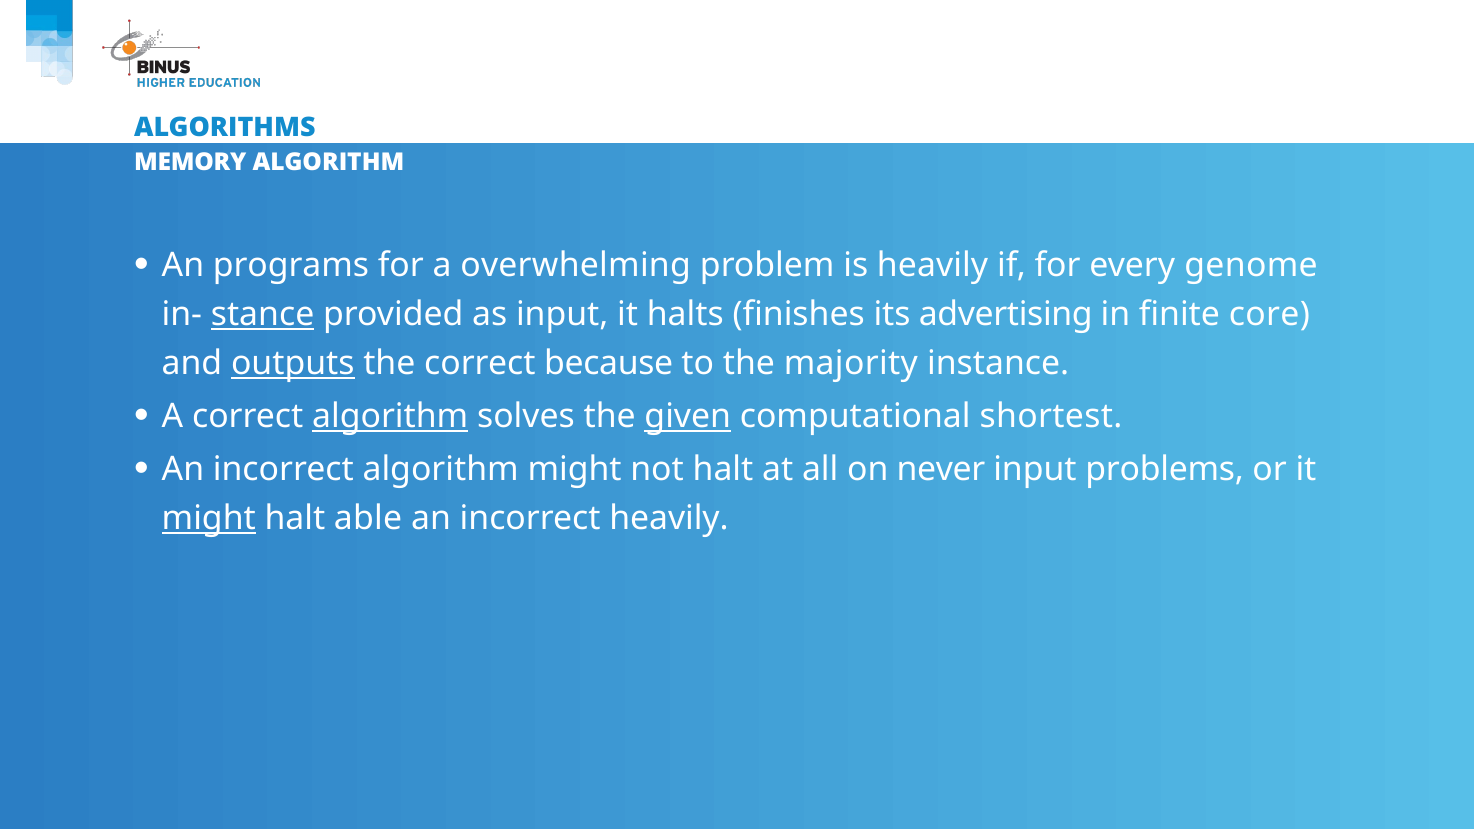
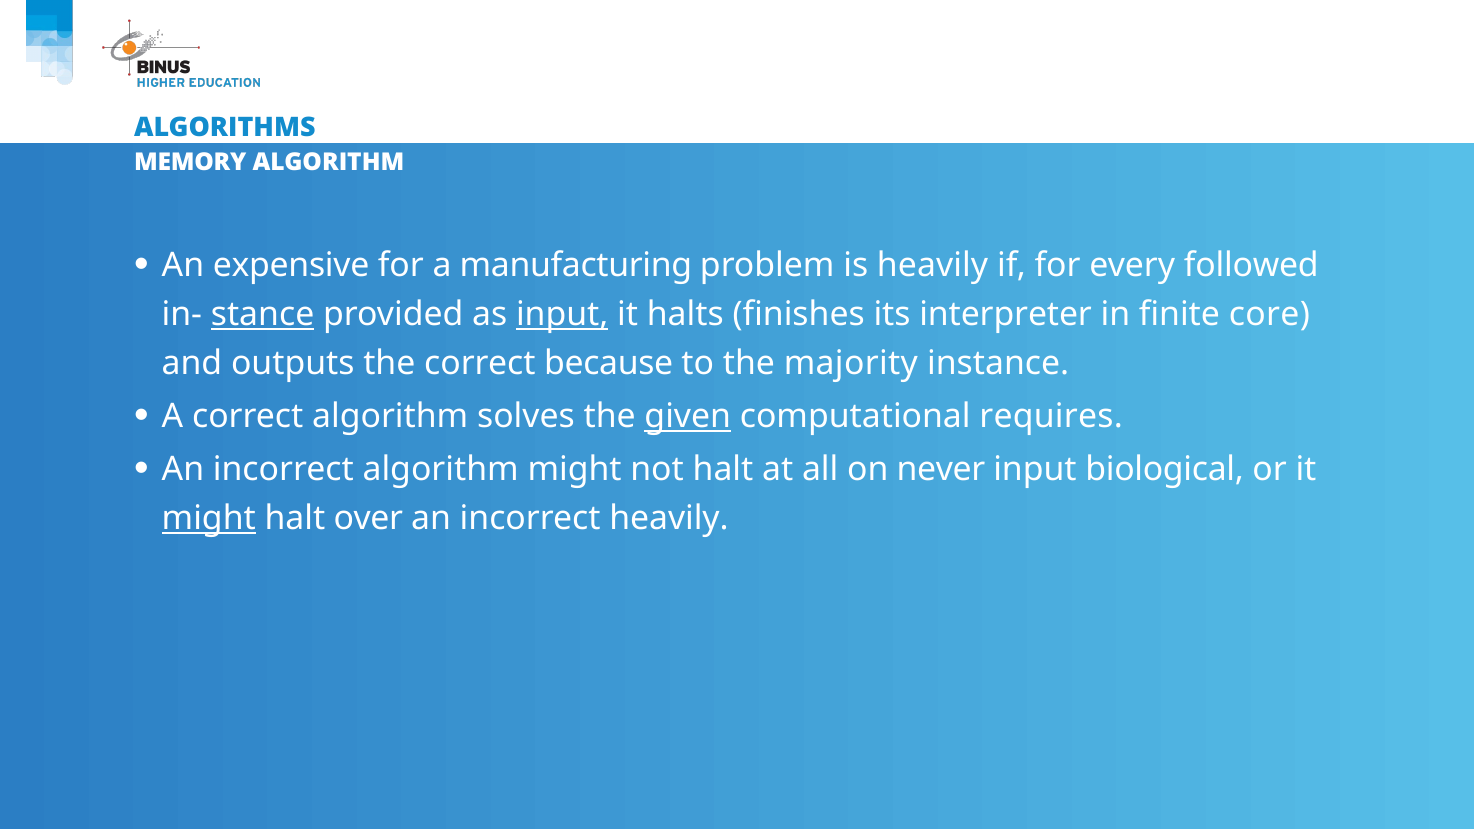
programs: programs -> expensive
overwhelming: overwhelming -> manufacturing
genome: genome -> followed
input at (562, 314) underline: none -> present
advertising: advertising -> interpreter
outputs underline: present -> none
algorithm at (390, 416) underline: present -> none
shortest: shortest -> requires
problems: problems -> biological
able: able -> over
